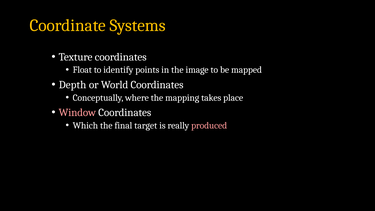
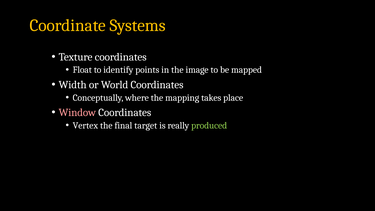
Depth: Depth -> Width
Which: Which -> Vertex
produced colour: pink -> light green
